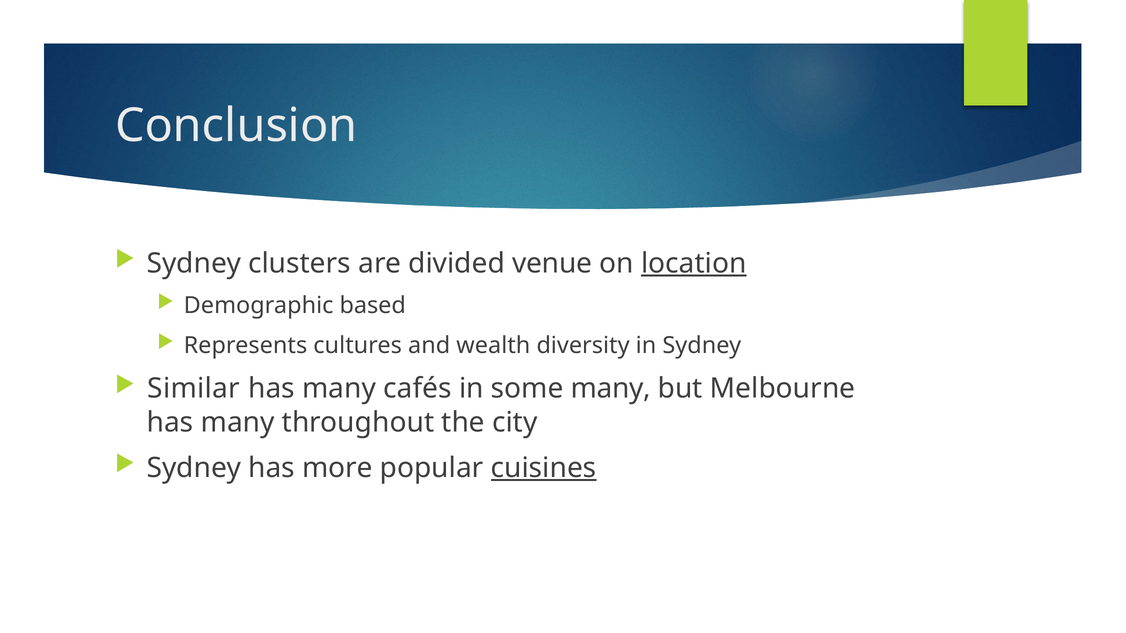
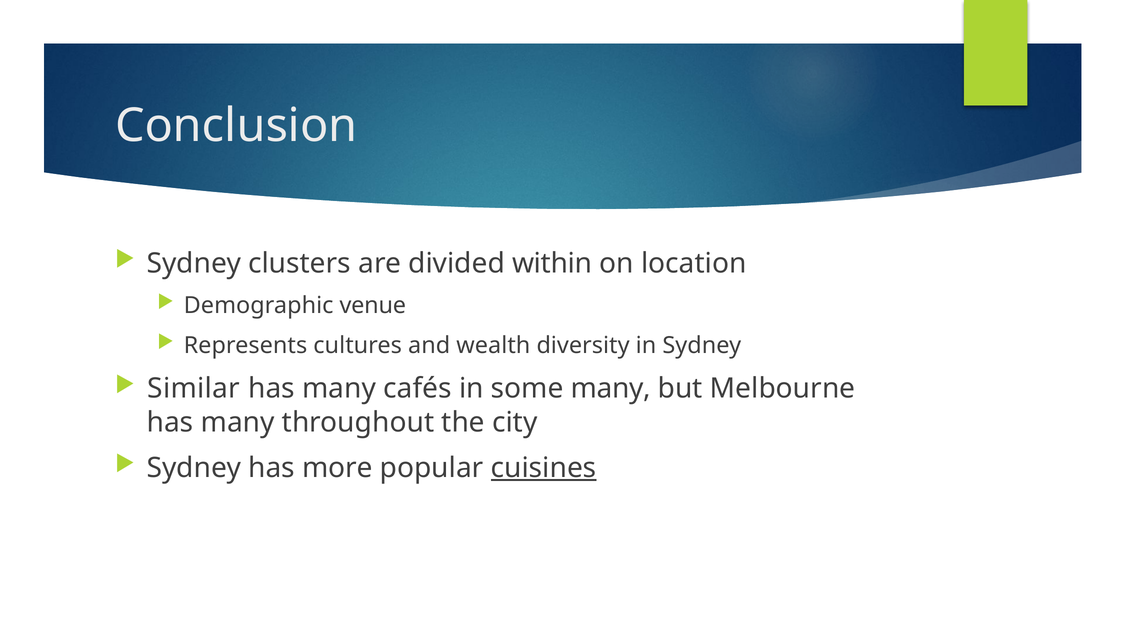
venue: venue -> within
location underline: present -> none
based: based -> venue
